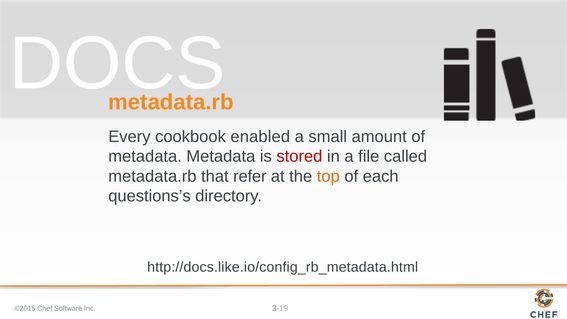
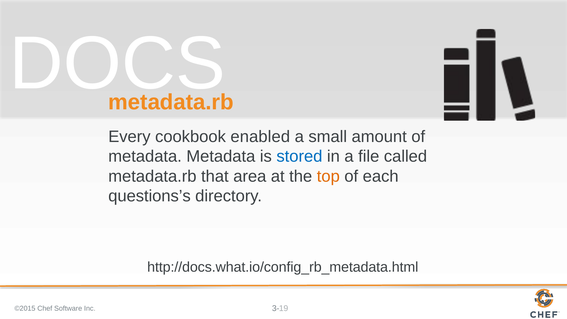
stored colour: red -> blue
refer: refer -> area
http://docs.like.io/config_rb_metadata.html: http://docs.like.io/config_rb_metadata.html -> http://docs.what.io/config_rb_metadata.html
